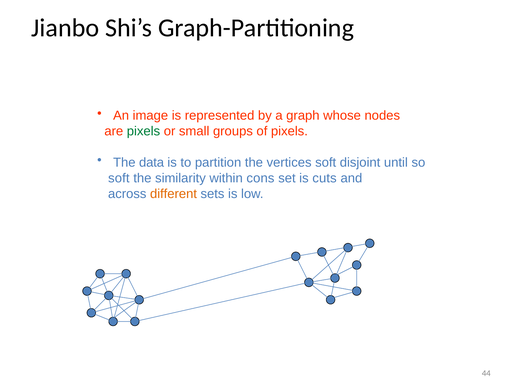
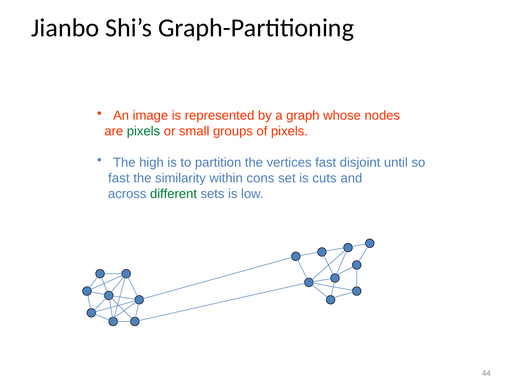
data: data -> high
vertices soft: soft -> fast
soft at (119, 178): soft -> fast
different colour: orange -> green
